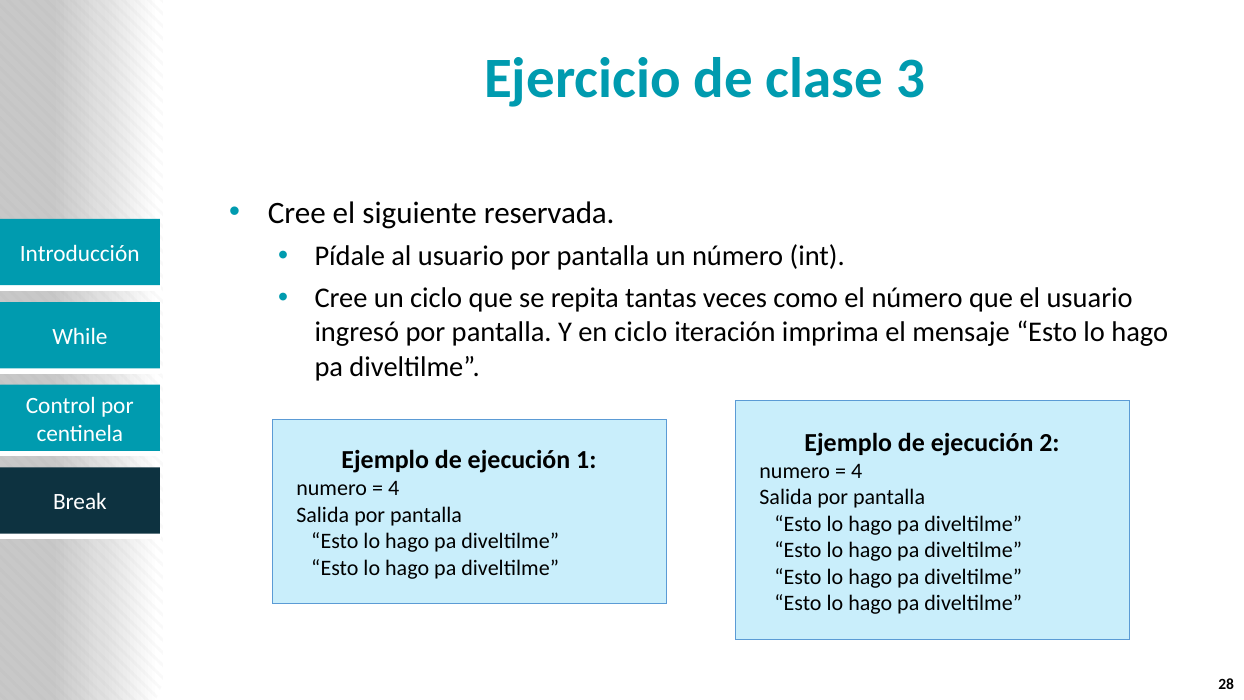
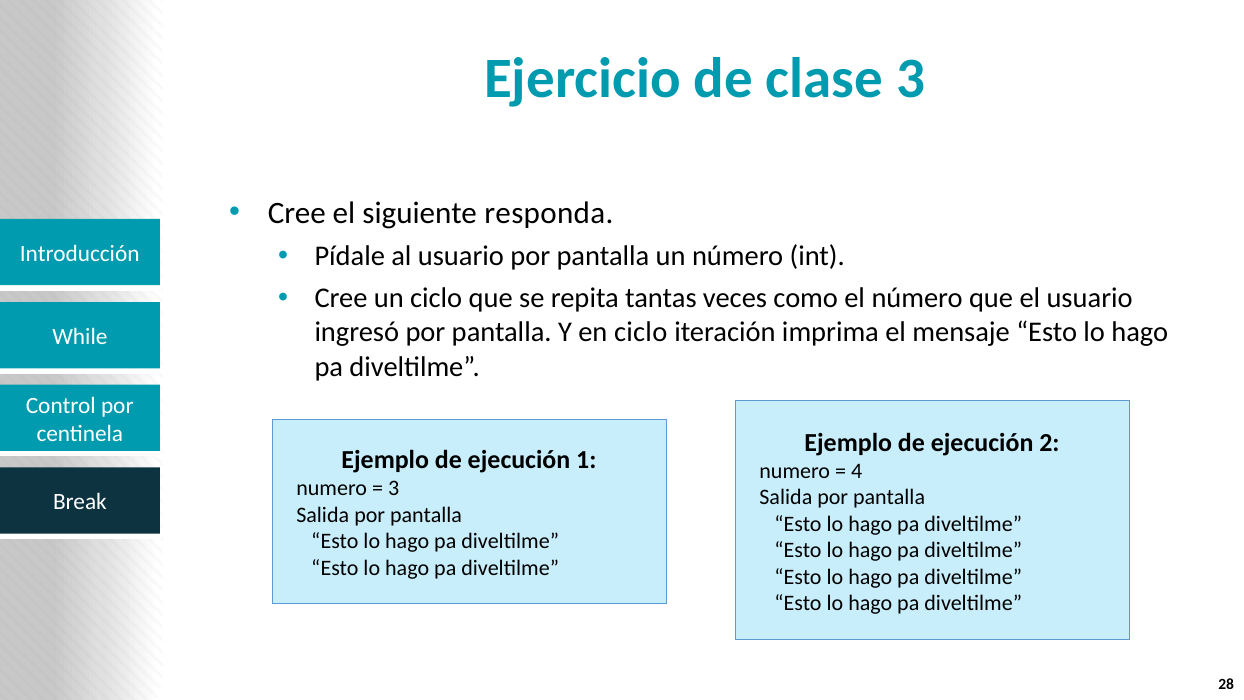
reservada: reservada -> responda
4 at (394, 489): 4 -> 3
